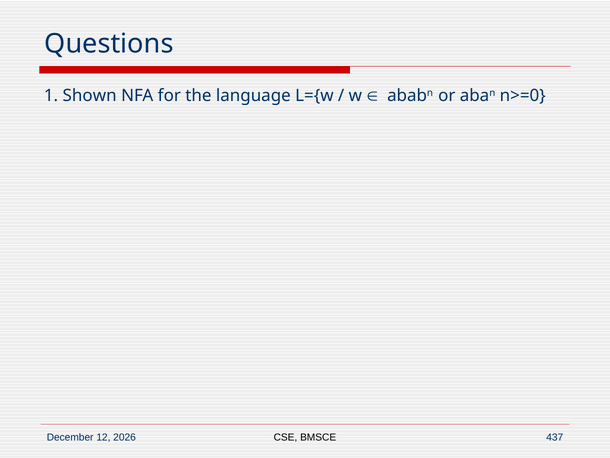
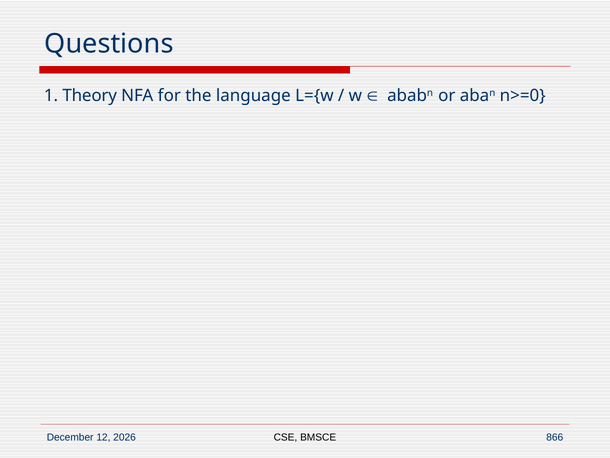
Shown: Shown -> Theory
437: 437 -> 866
